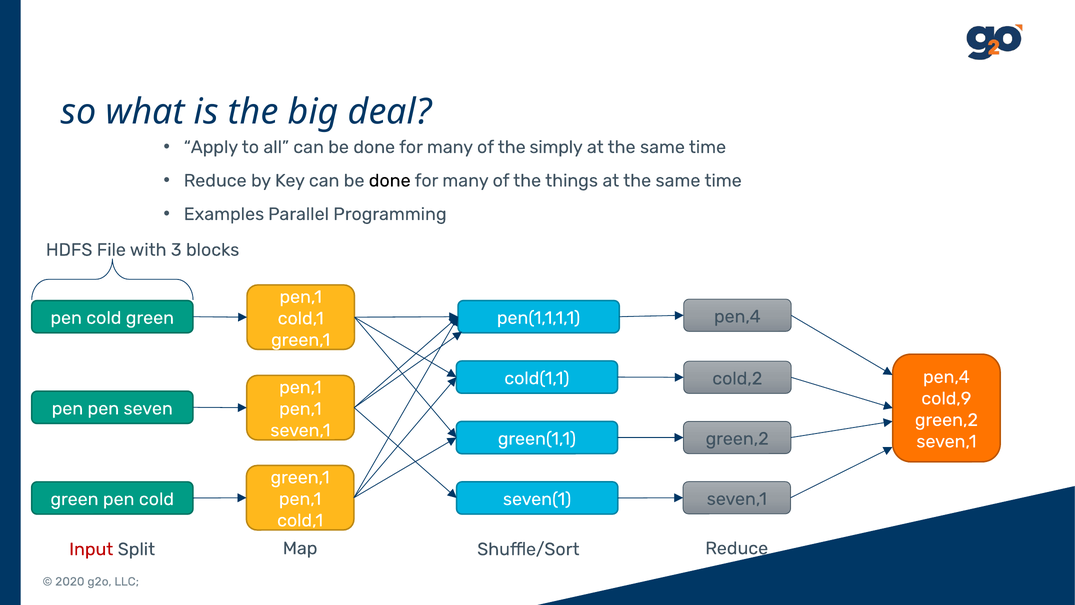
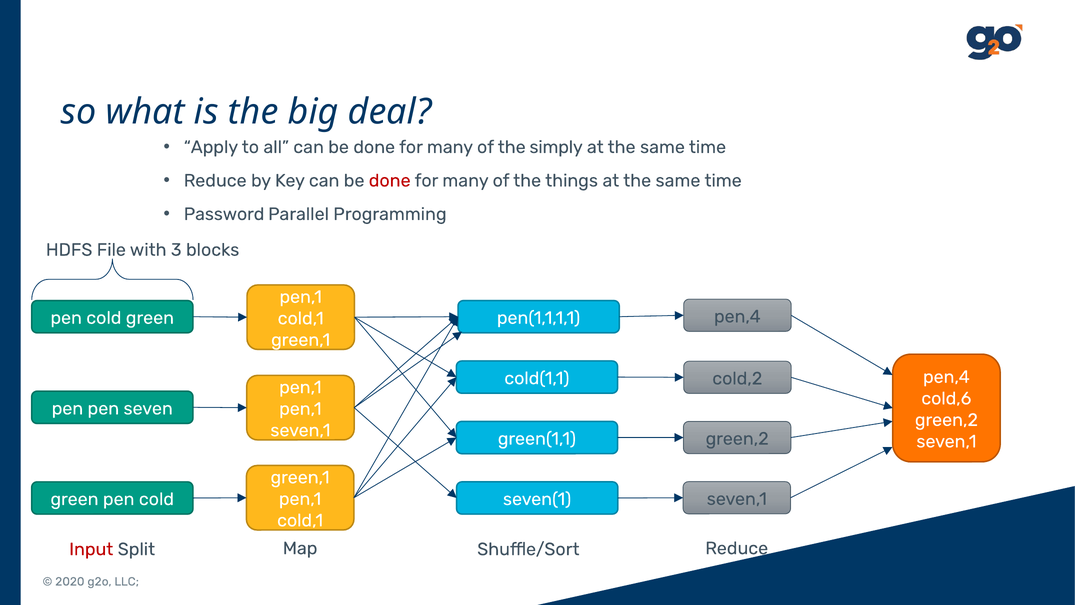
done at (390, 181) colour: black -> red
Examples: Examples -> Password
cold,9: cold,9 -> cold,6
